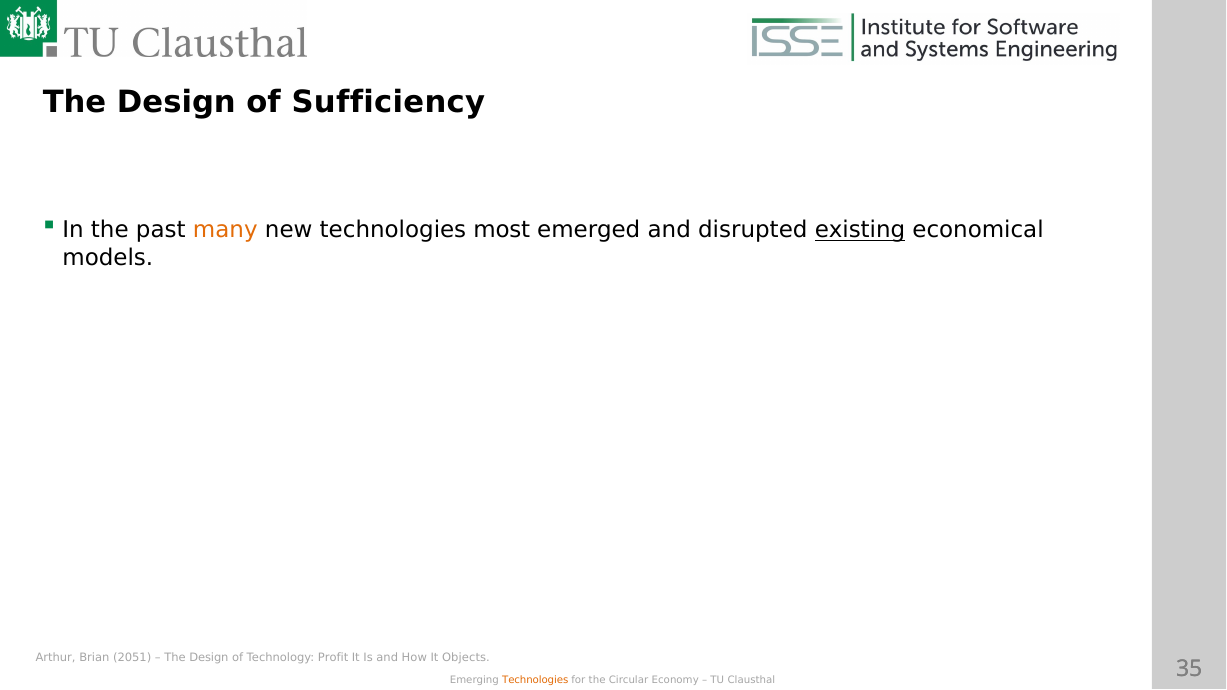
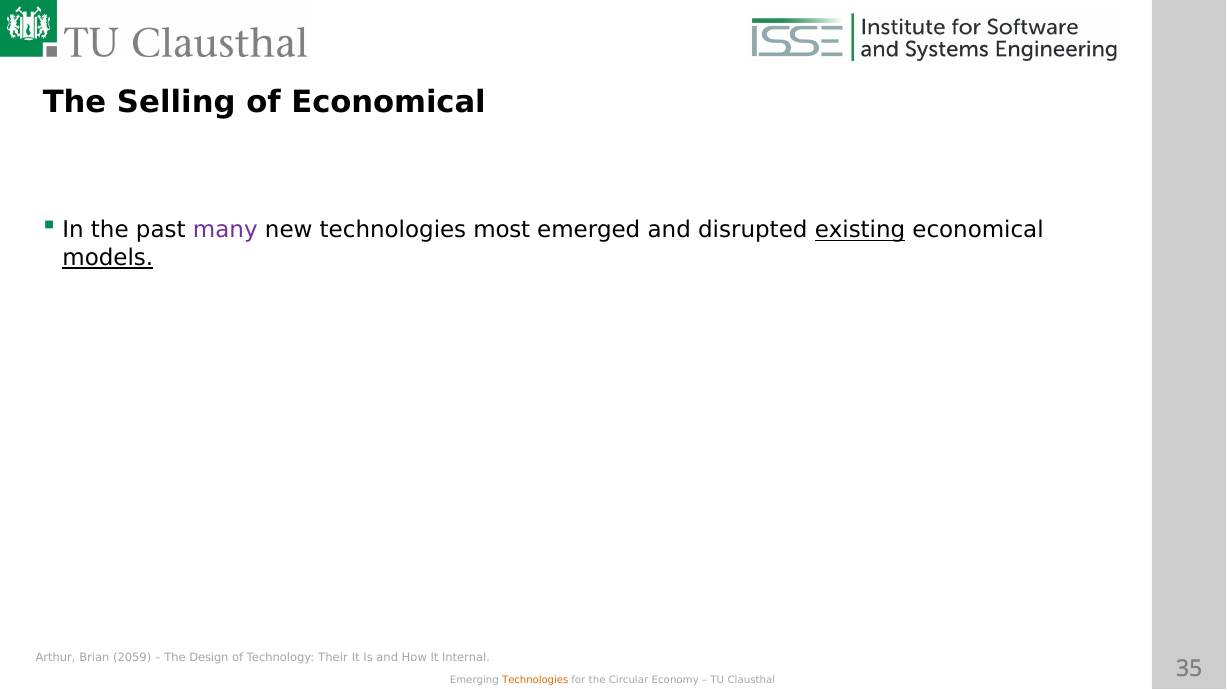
Design at (176, 102): Design -> Selling
of Sufficiency: Sufficiency -> Economical
many colour: orange -> purple
models underline: none -> present
2051: 2051 -> 2059
Profit: Profit -> Their
Objects: Objects -> Internal
